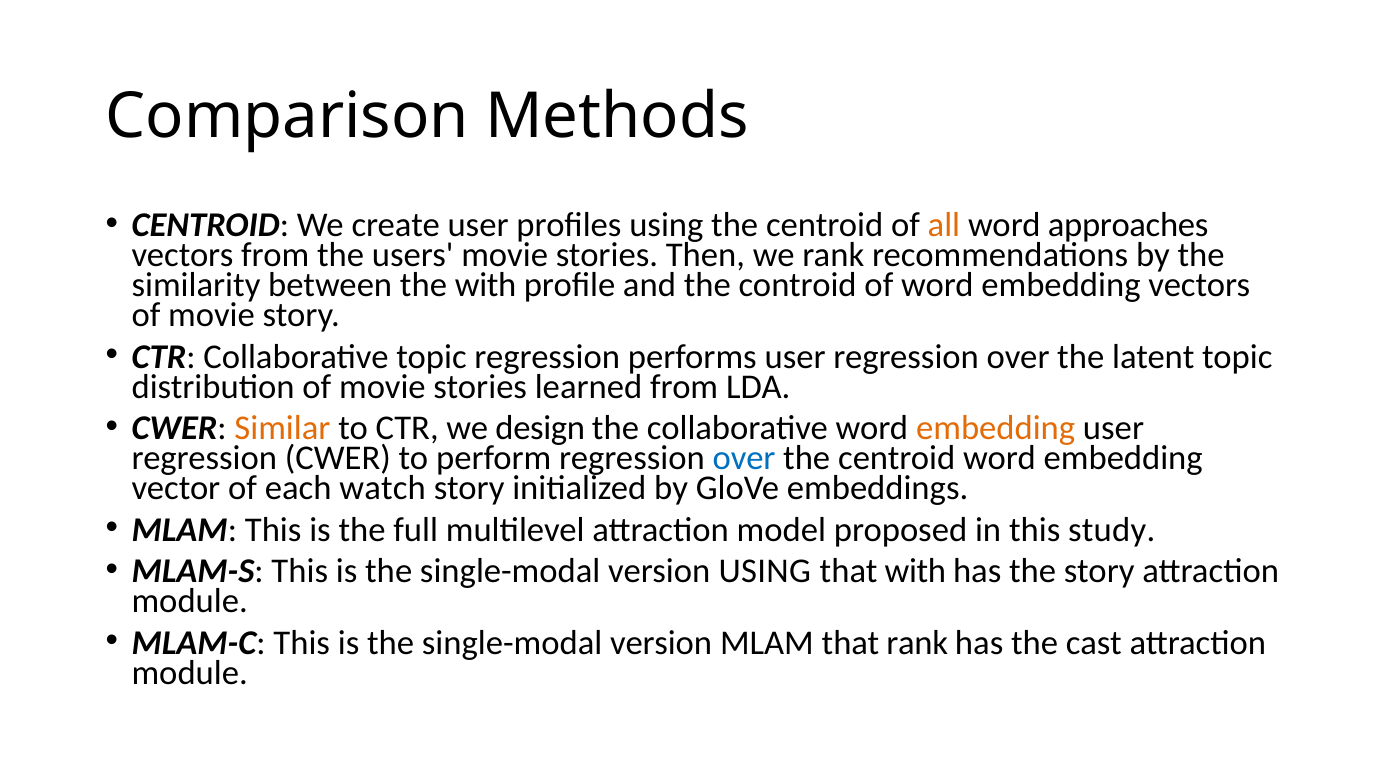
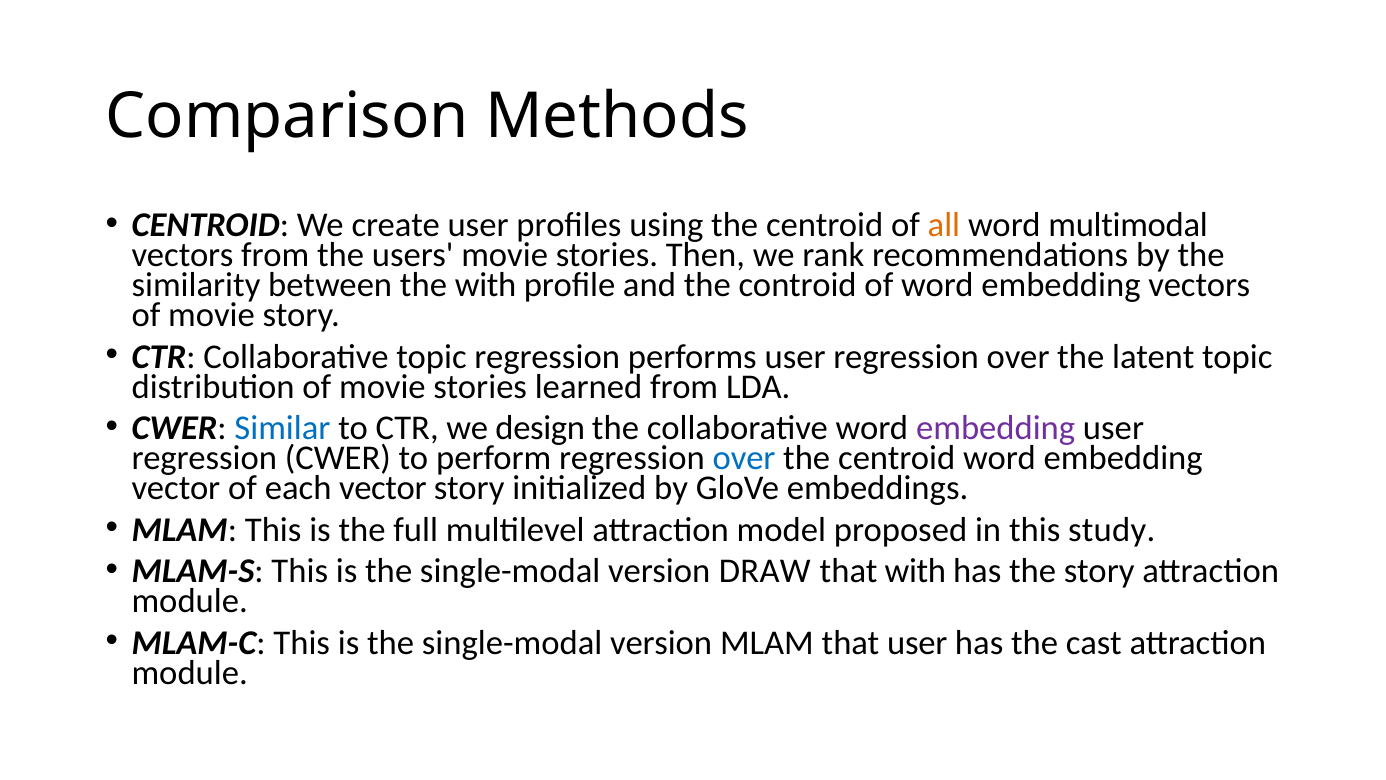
approaches: approaches -> multimodal
Similar colour: orange -> blue
embedding at (996, 428) colour: orange -> purple
each watch: watch -> vector
version USING: USING -> DRAW
that rank: rank -> user
